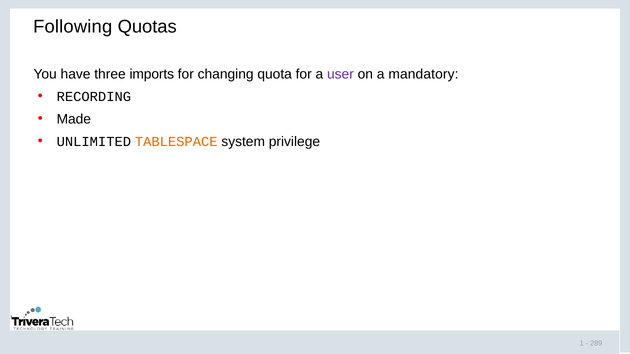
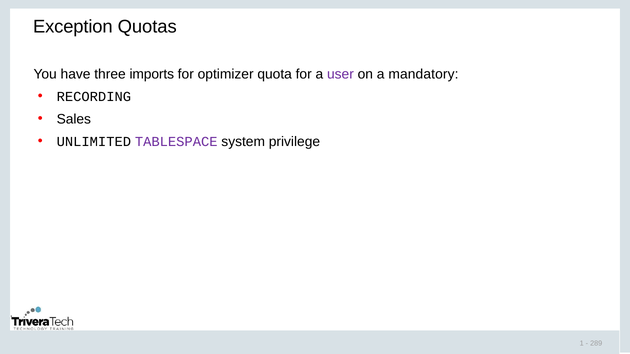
Following: Following -> Exception
changing: changing -> optimizer
Made: Made -> Sales
TABLESPACE colour: orange -> purple
